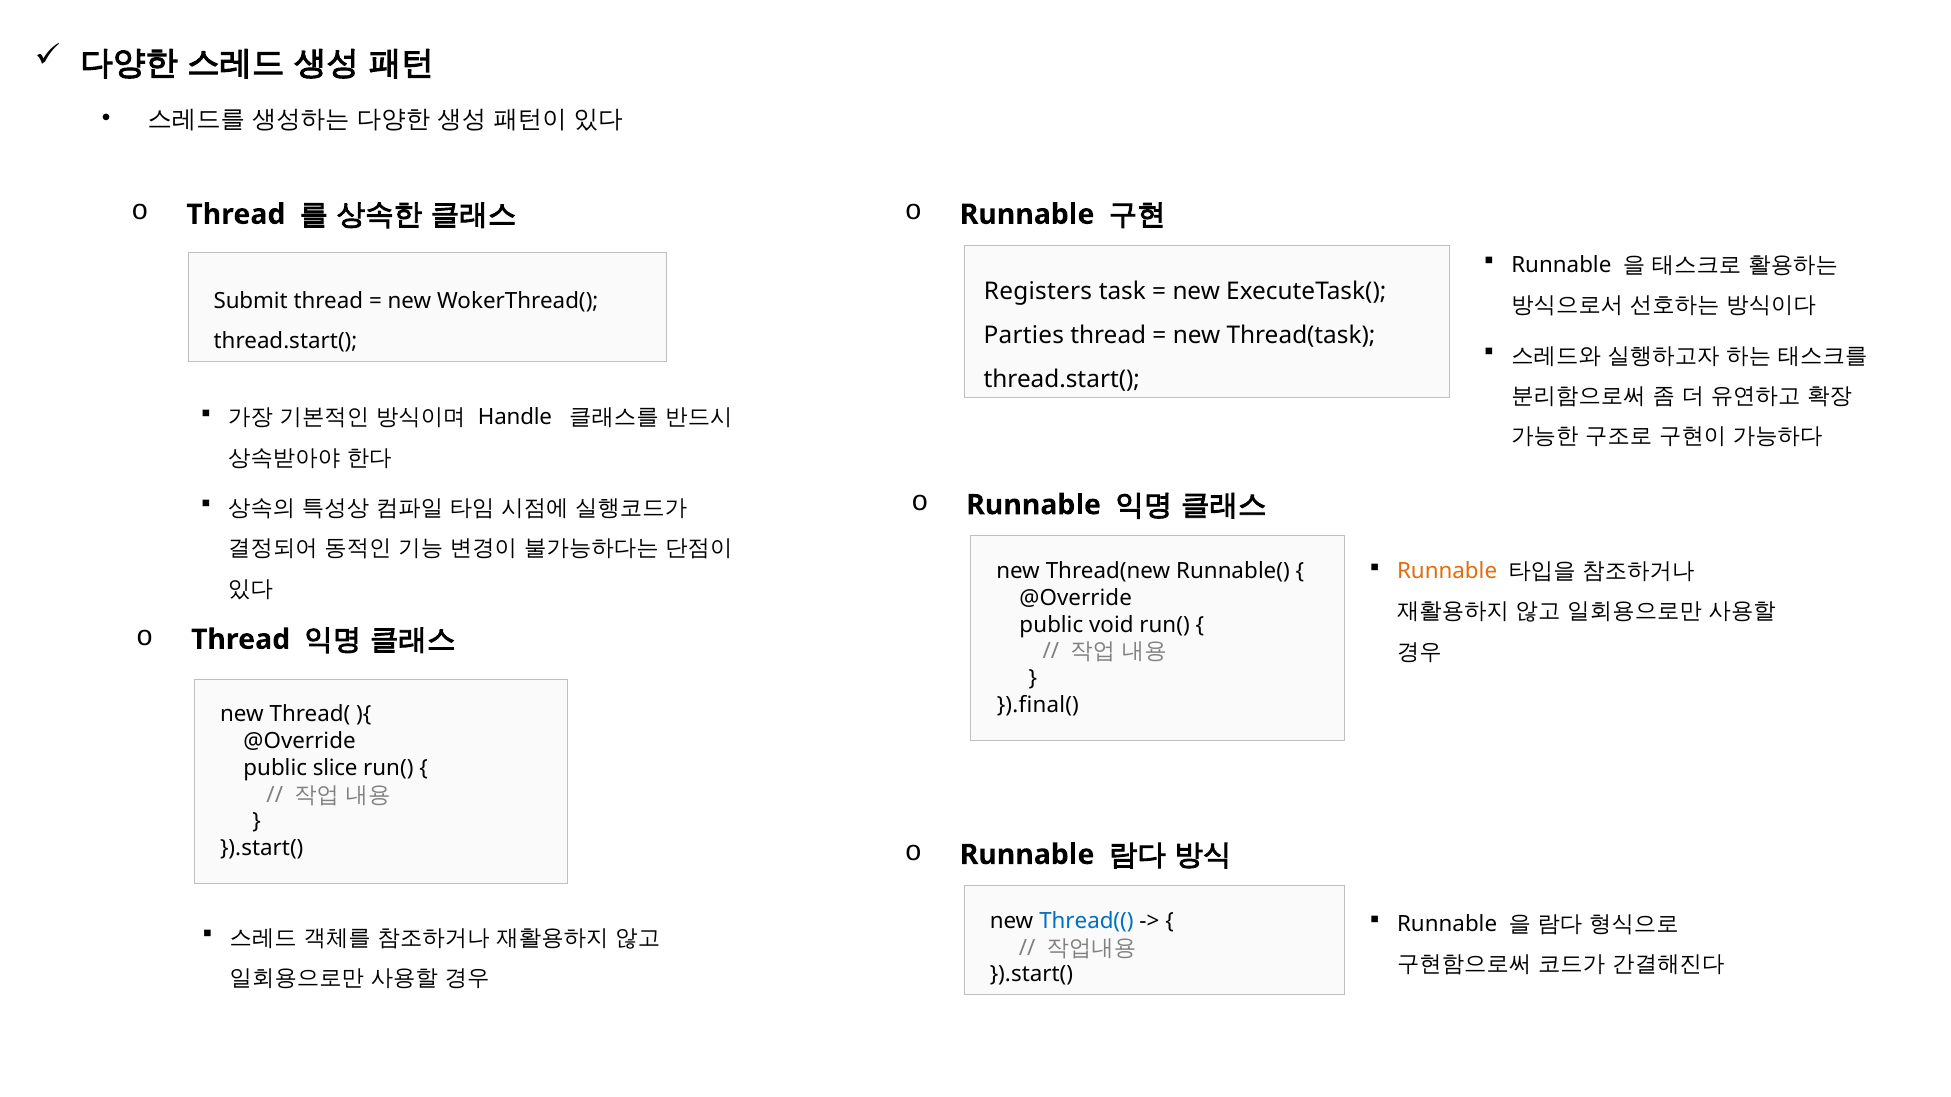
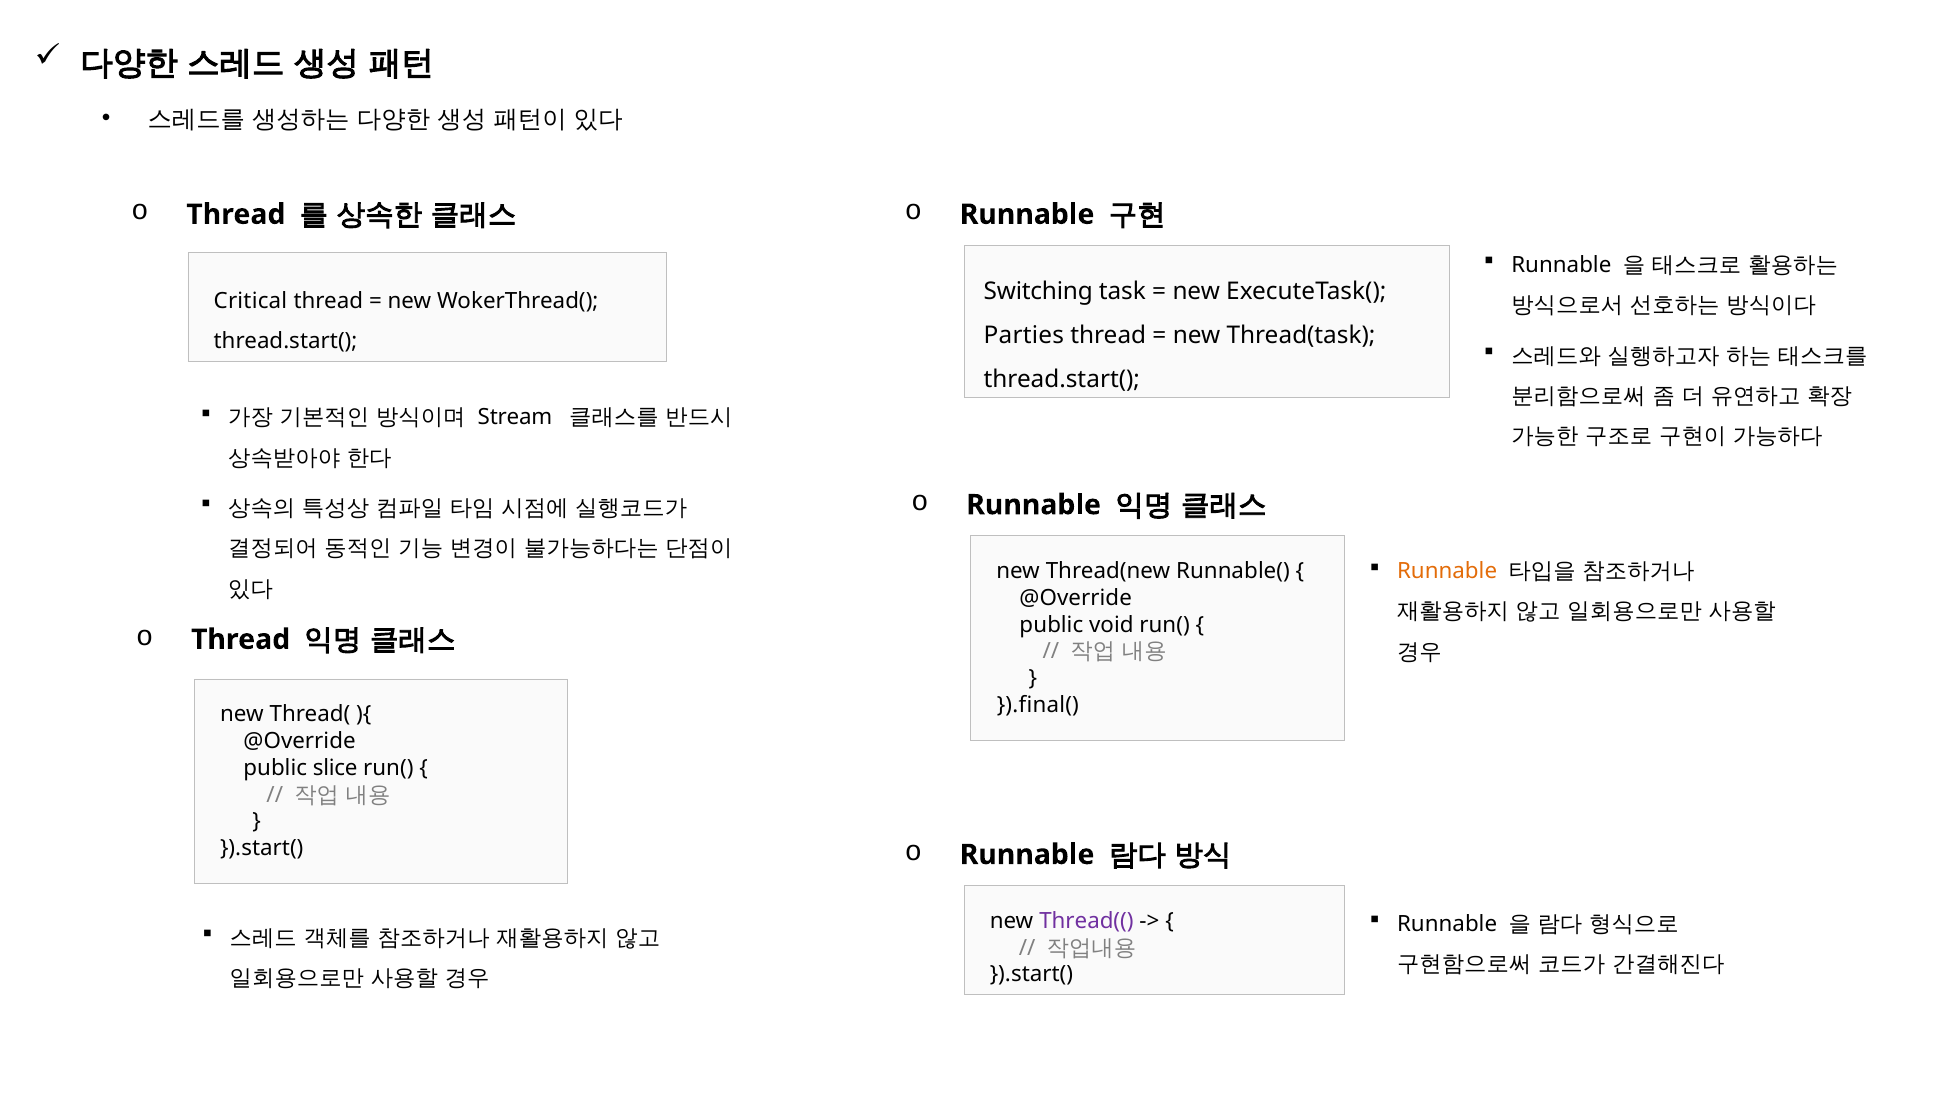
Registers: Registers -> Switching
Submit: Submit -> Critical
Handle: Handle -> Stream
Thread(( colour: blue -> purple
